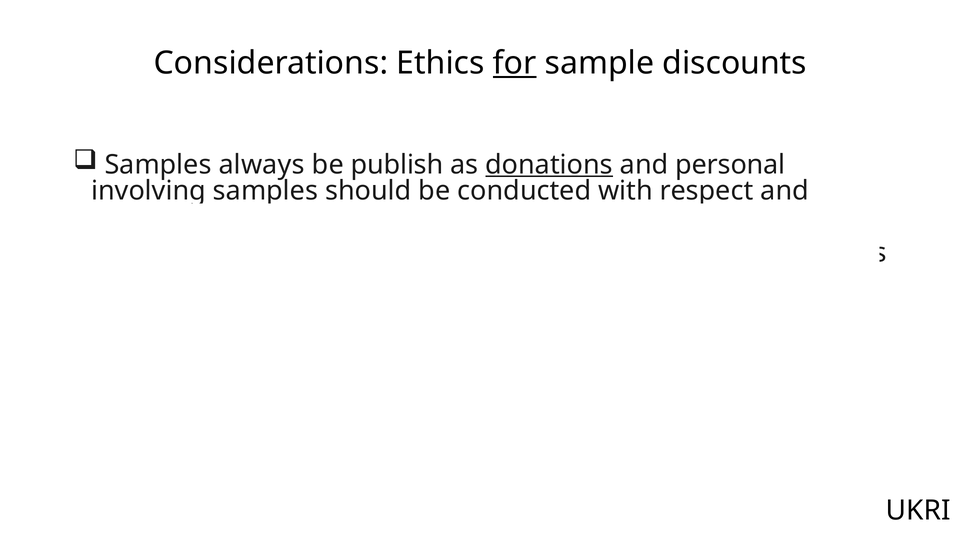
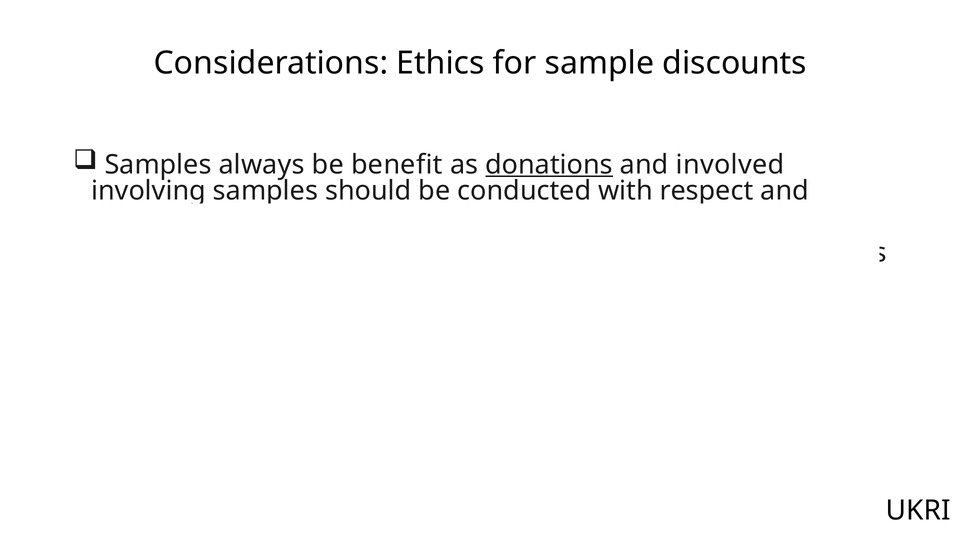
for underline: present -> none
be publish: publish -> benefit
personal: personal -> involved
